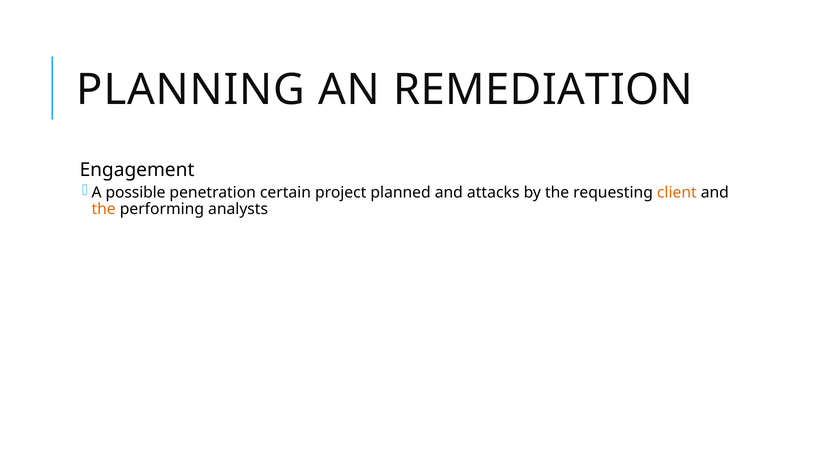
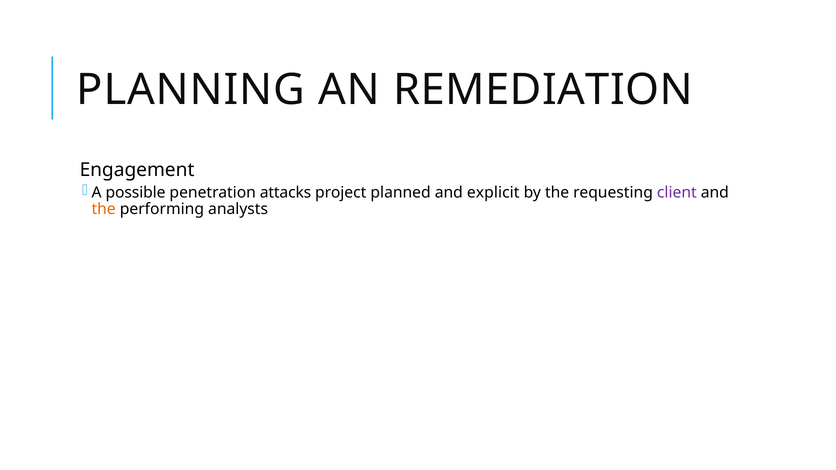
certain: certain -> attacks
attacks: attacks -> explicit
client colour: orange -> purple
